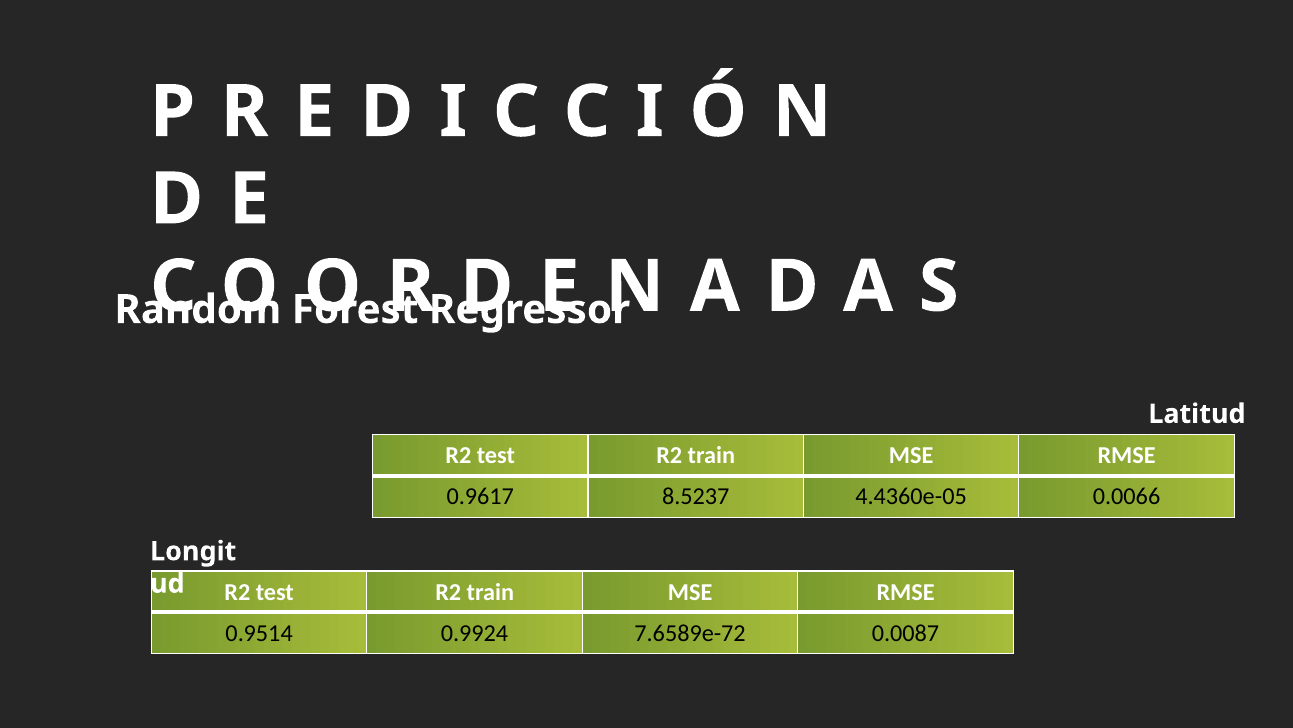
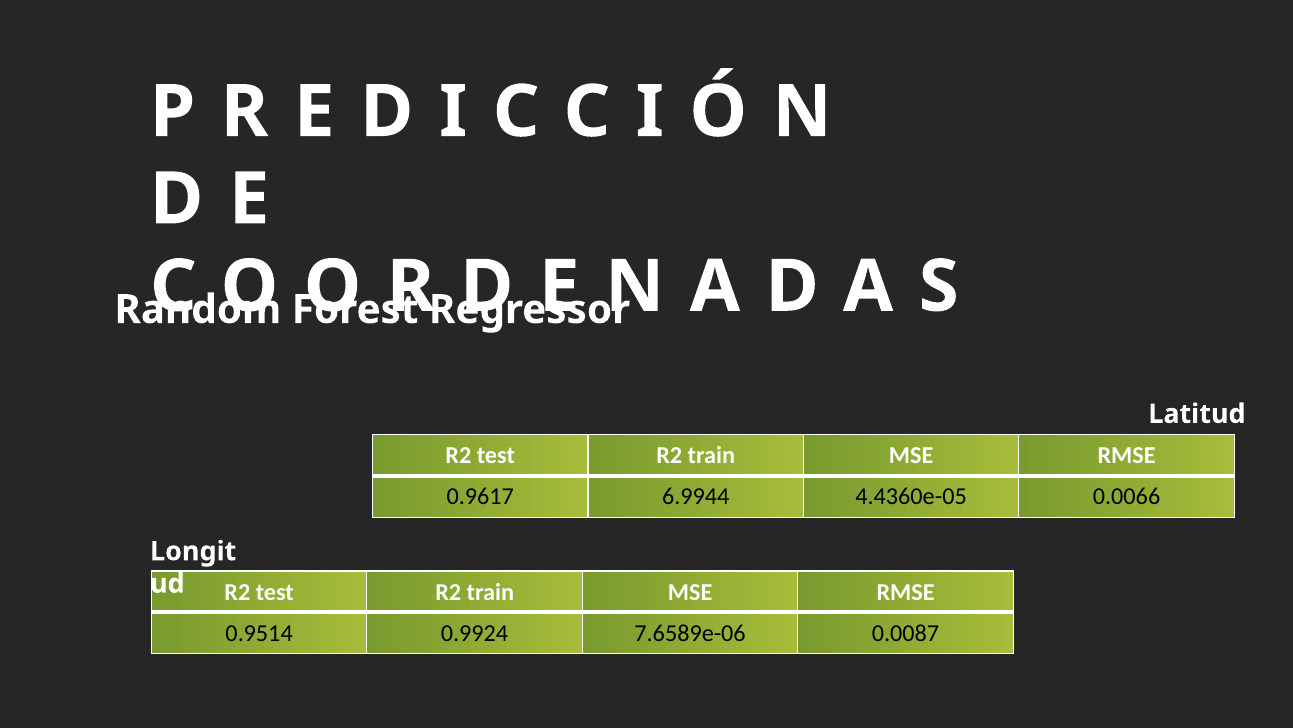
8.5237: 8.5237 -> 6.9944
7.6589e-72: 7.6589e-72 -> 7.6589e-06
